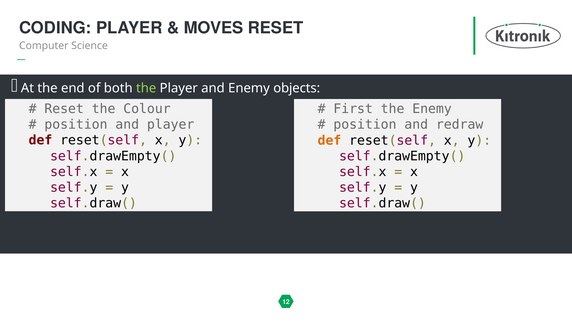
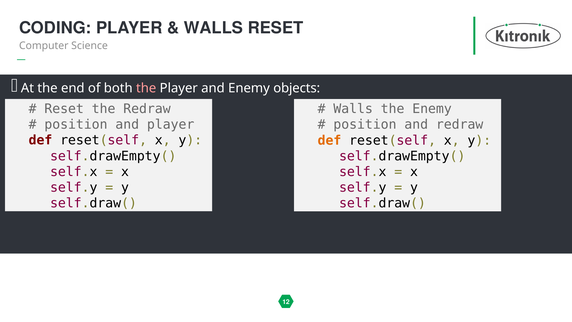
MOVES at (214, 28): MOVES -> WALLS
the at (146, 88) colour: light green -> pink
the Colour: Colour -> Redraw
First at (353, 109): First -> Walls
